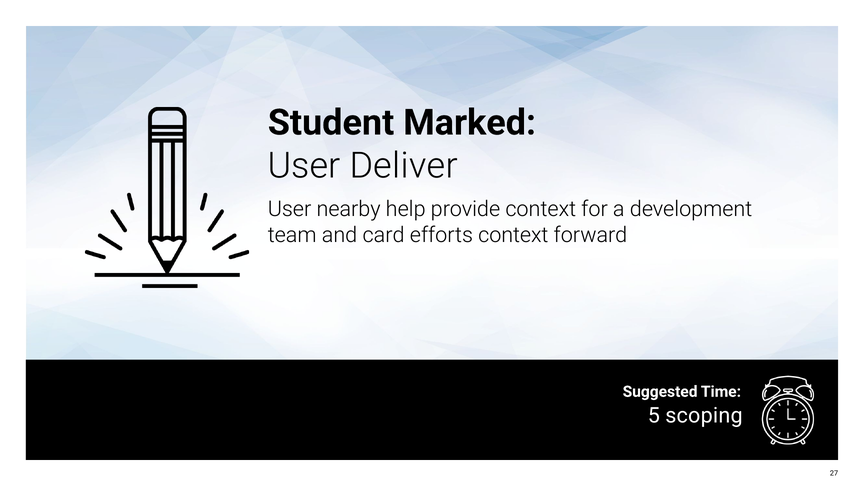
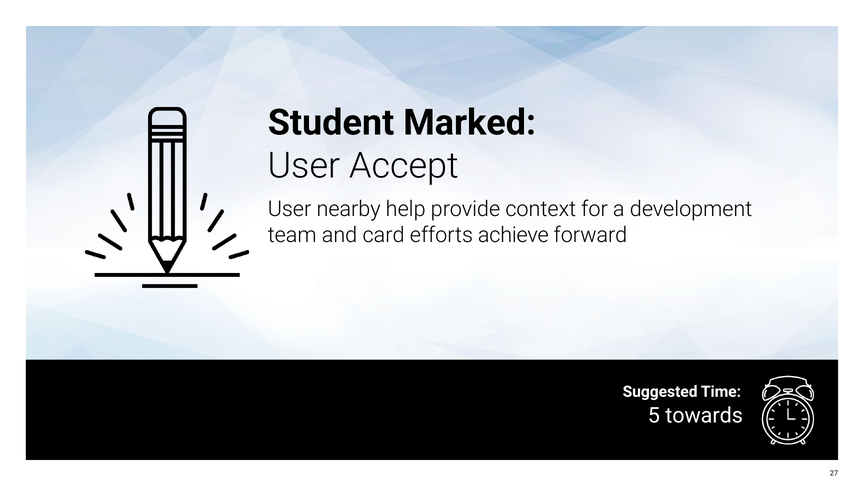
Deliver: Deliver -> Accept
efforts context: context -> achieve
scoping: scoping -> towards
